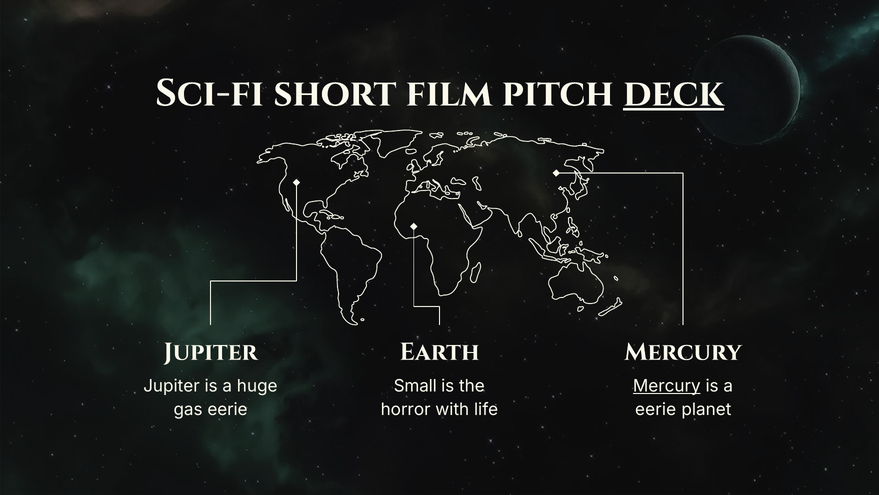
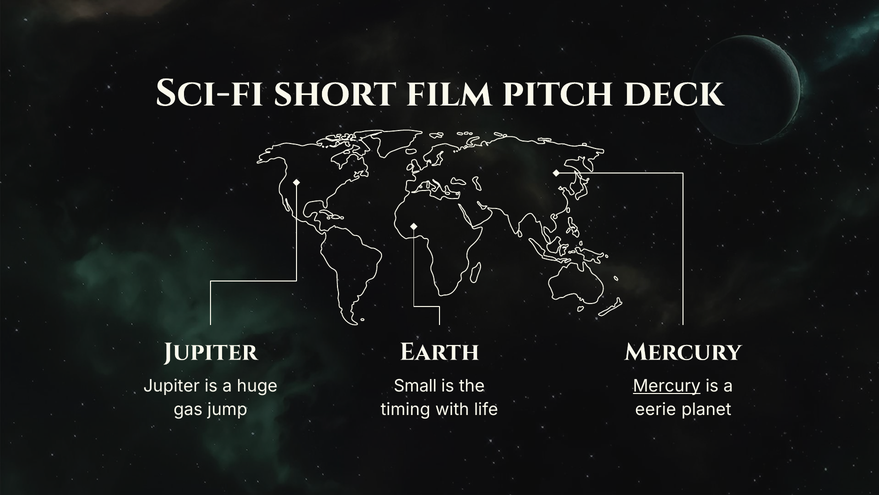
deck underline: present -> none
gas eerie: eerie -> jump
horror: horror -> timing
